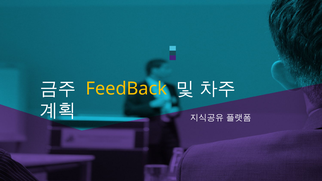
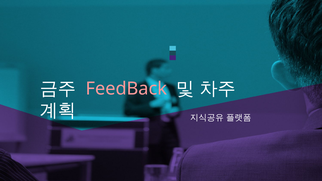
FeedBack colour: yellow -> pink
